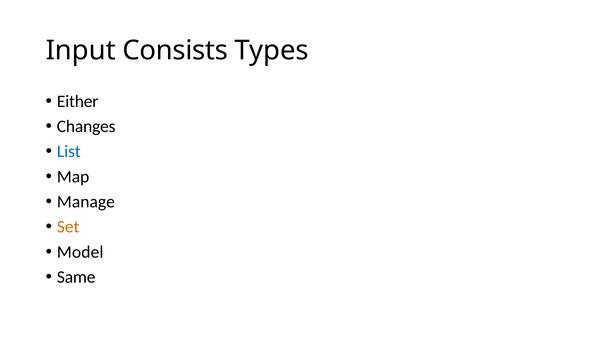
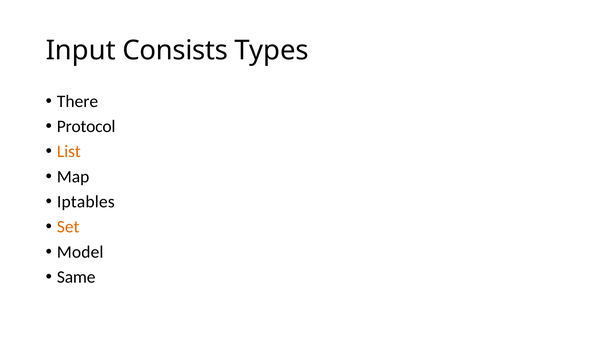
Either: Either -> There
Changes: Changes -> Protocol
List colour: blue -> orange
Manage: Manage -> Iptables
